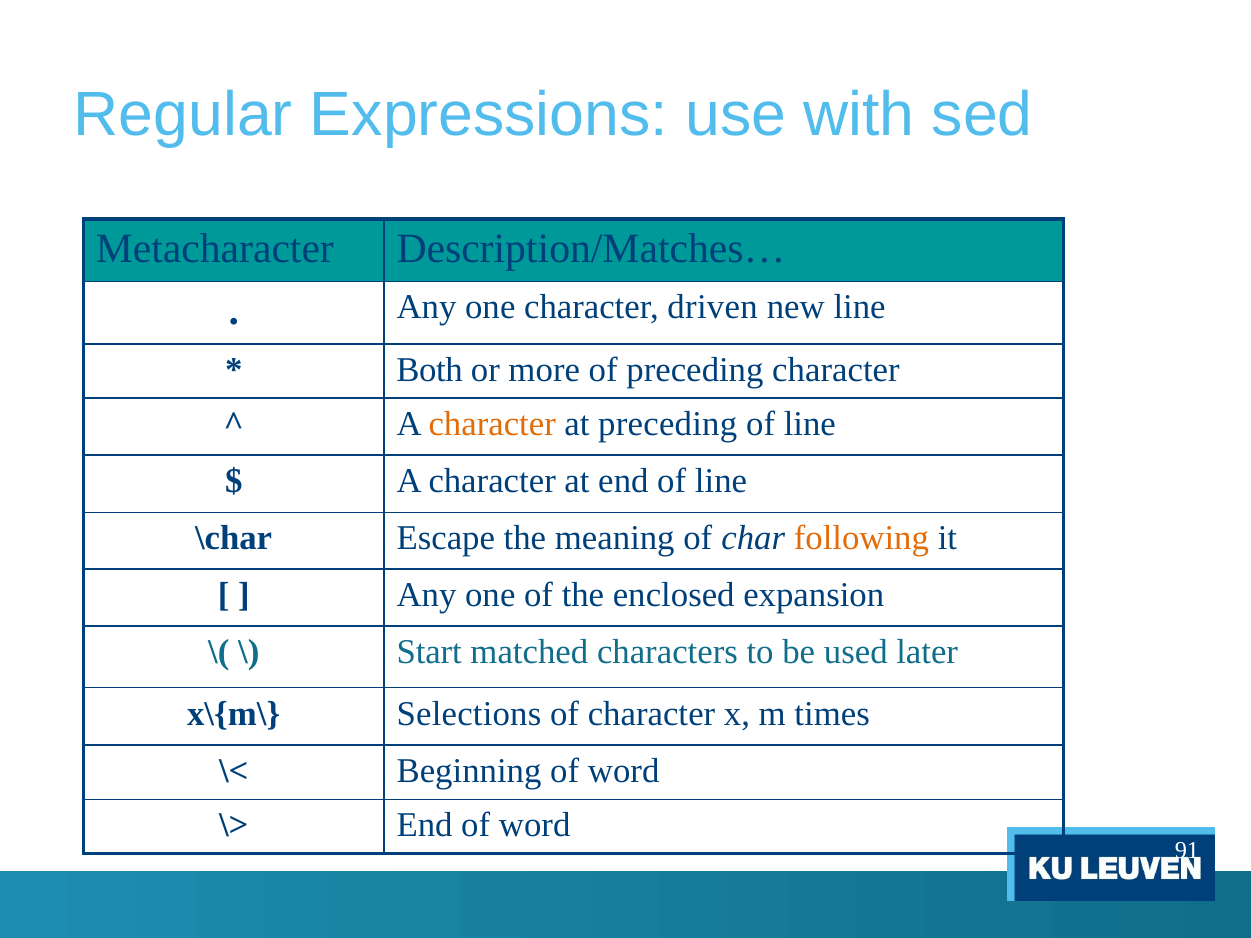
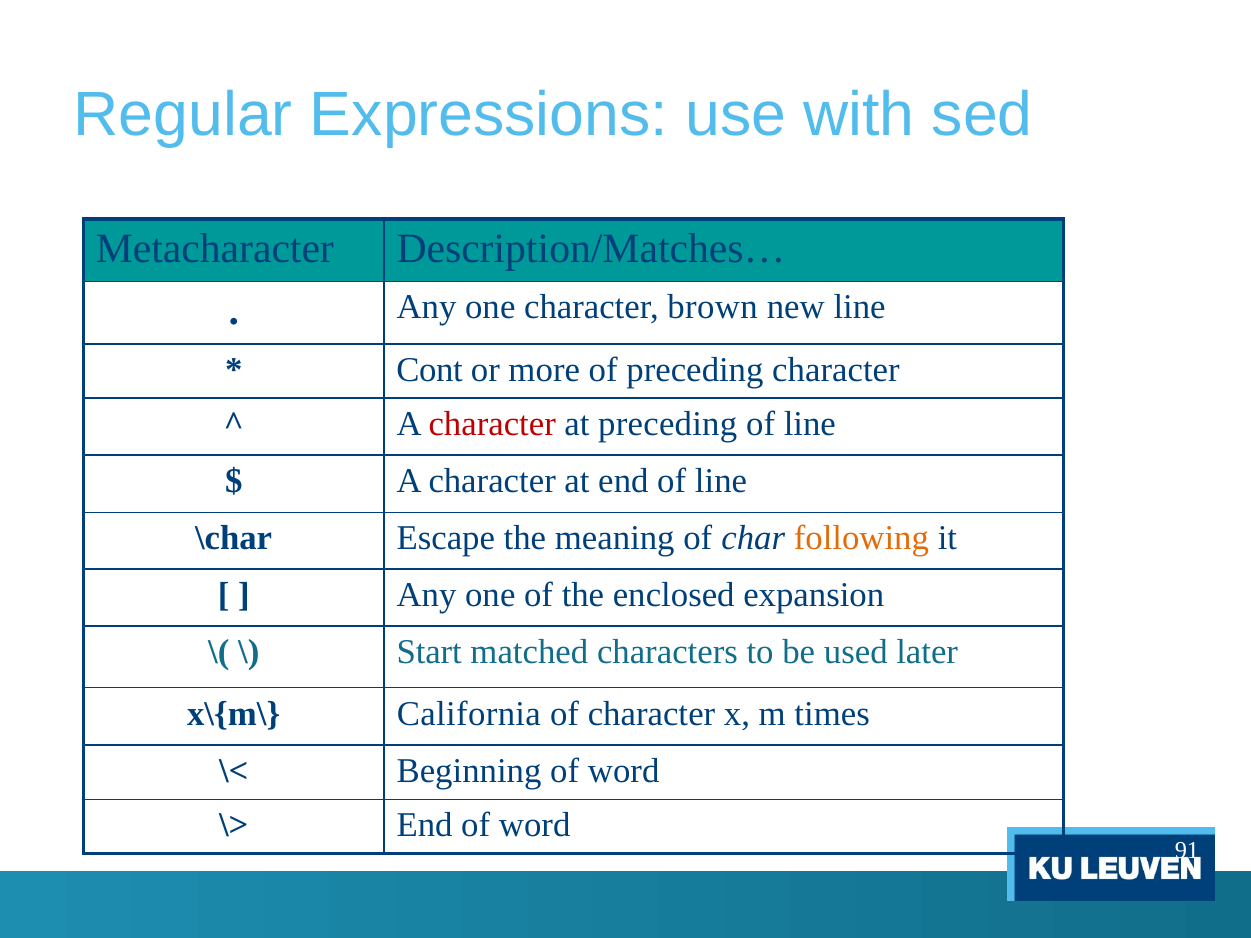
driven: driven -> brown
Both: Both -> Cont
character at (492, 424) colour: orange -> red
Selections: Selections -> California
